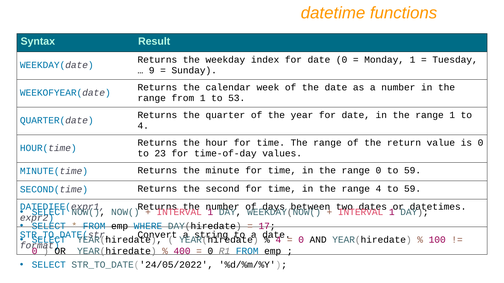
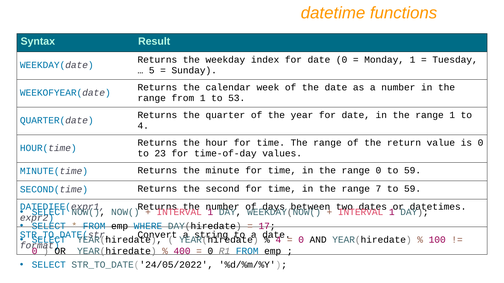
9: 9 -> 5
range 4: 4 -> 7
